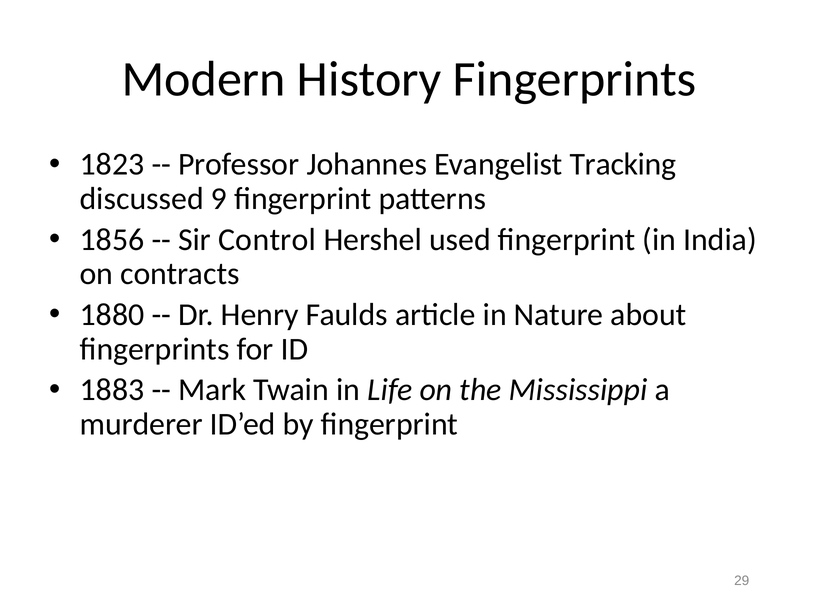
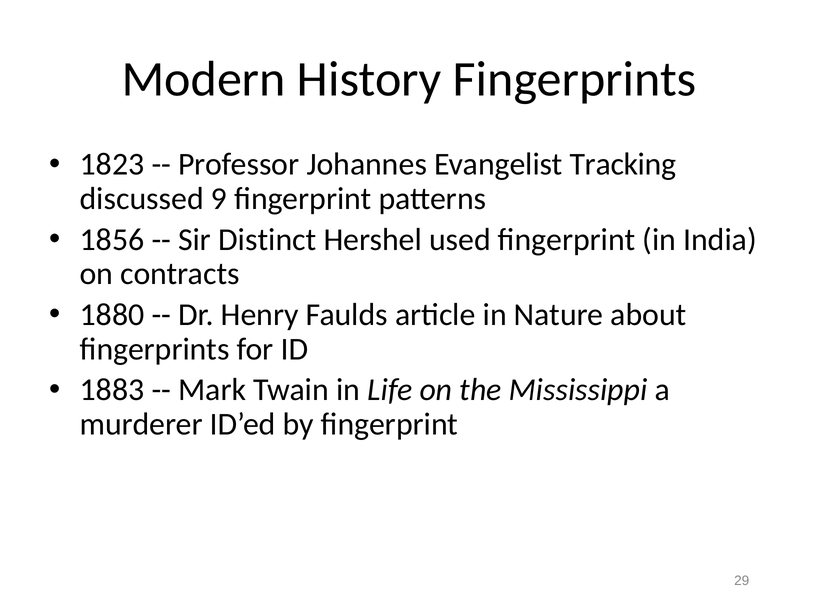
Control: Control -> Distinct
